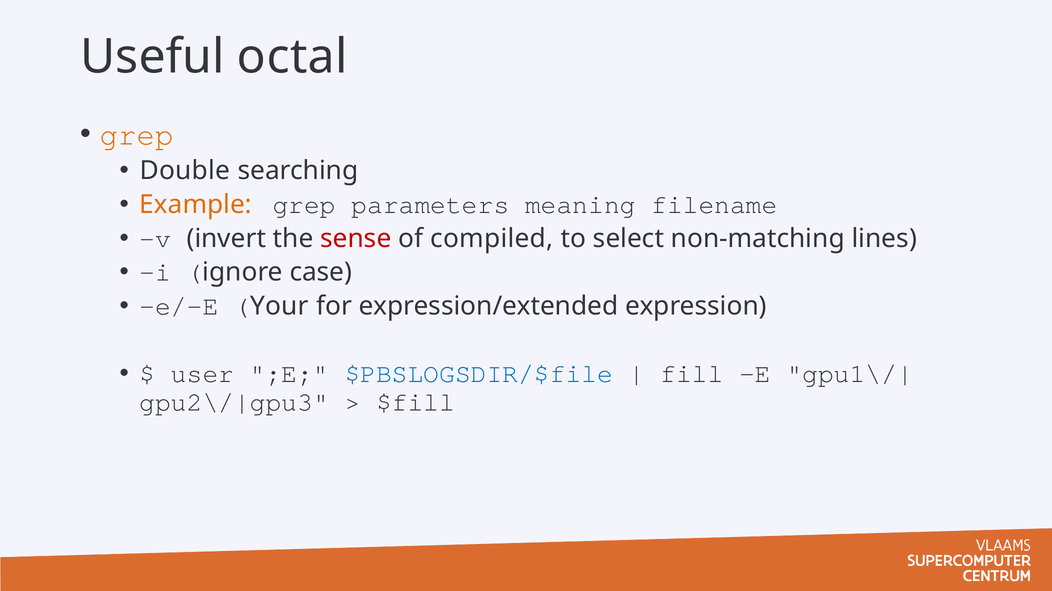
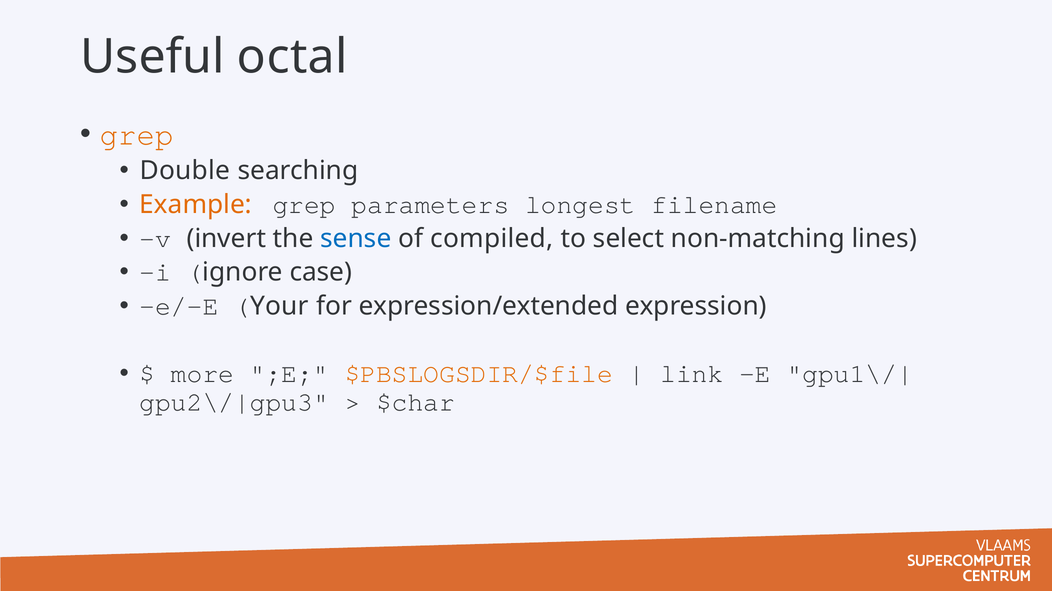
meaning: meaning -> longest
sense colour: red -> blue
user: user -> more
$PBSLOGSDIR/$file colour: blue -> orange
fill: fill -> link
$fill: $fill -> $char
